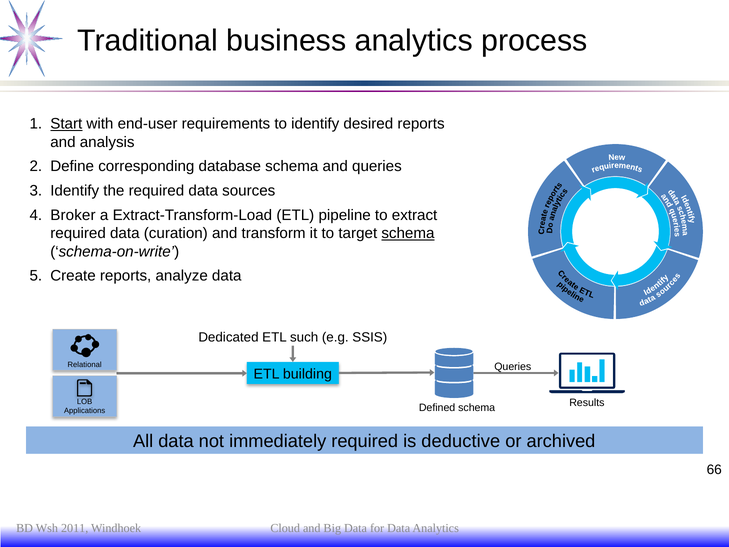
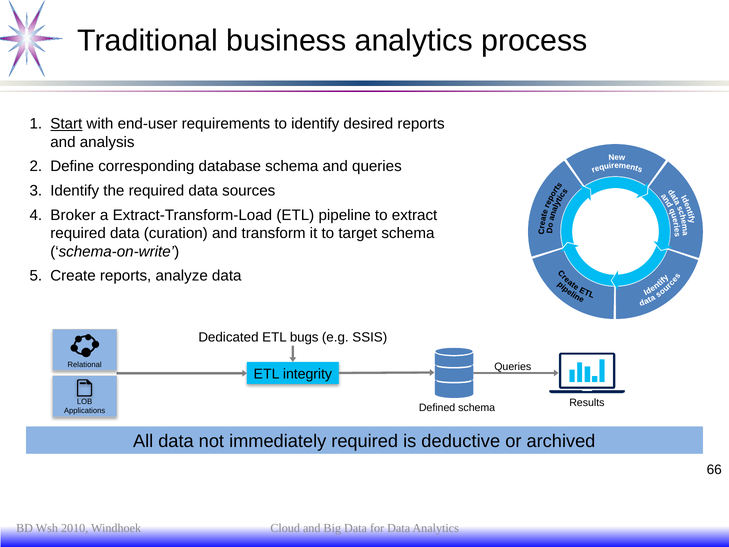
schema at (408, 233) underline: present -> none
such: such -> bugs
building: building -> integrity
2011: 2011 -> 2010
